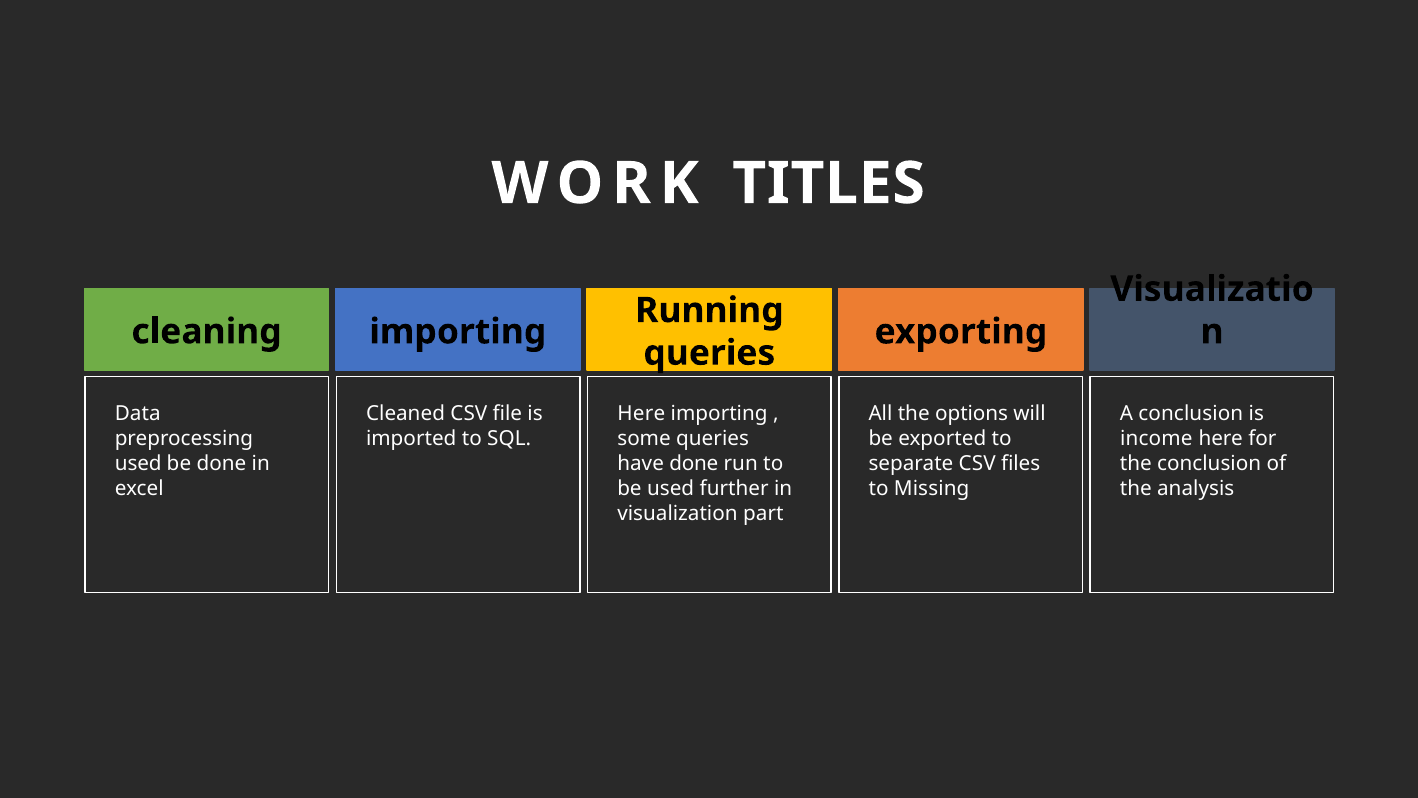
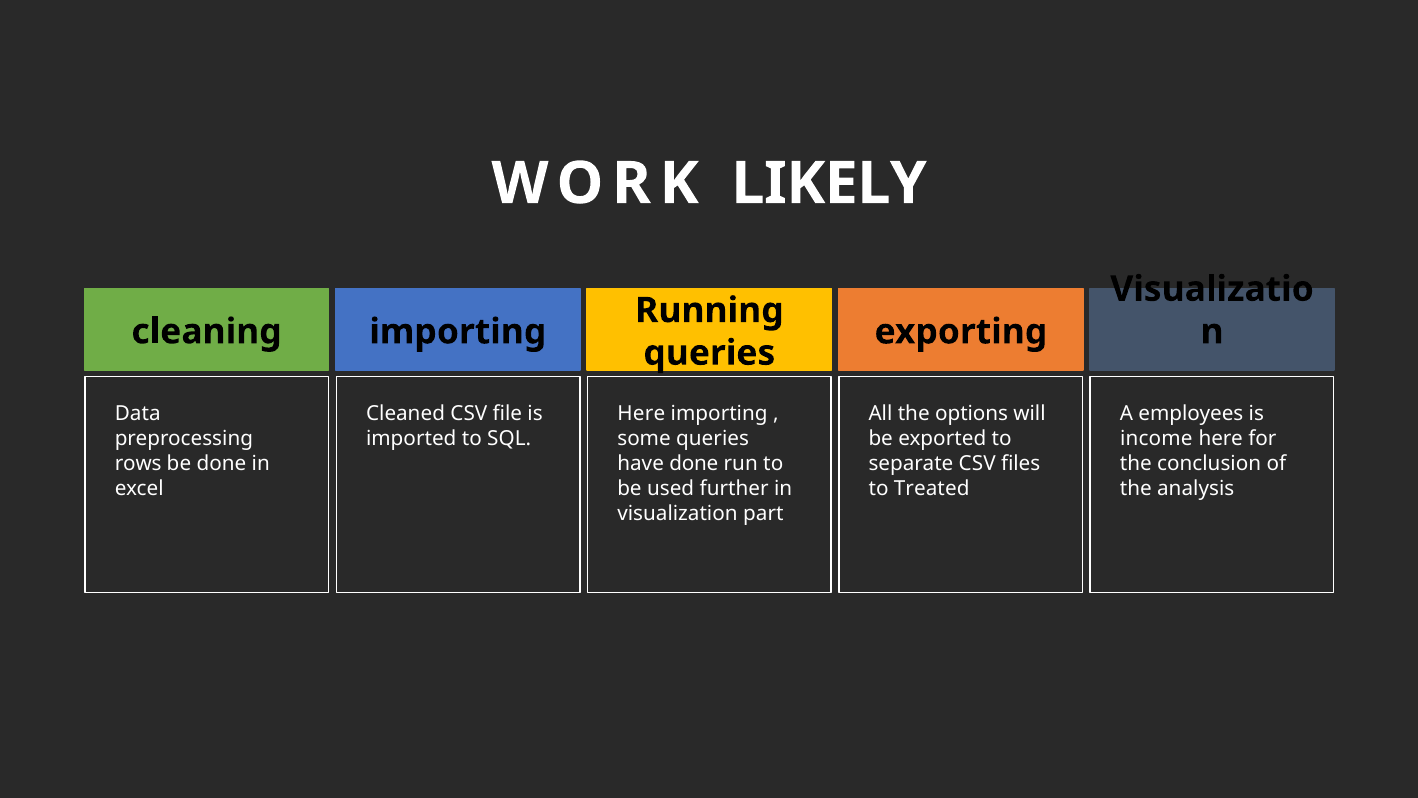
TITLES: TITLES -> LIKELY
A conclusion: conclusion -> employees
used at (138, 463): used -> rows
Missing: Missing -> Treated
